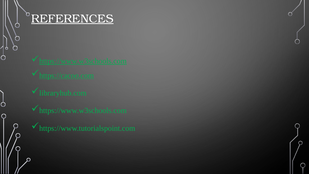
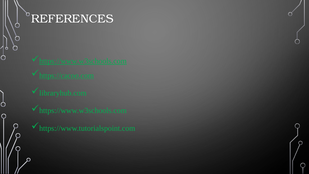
REFERENCES underline: present -> none
